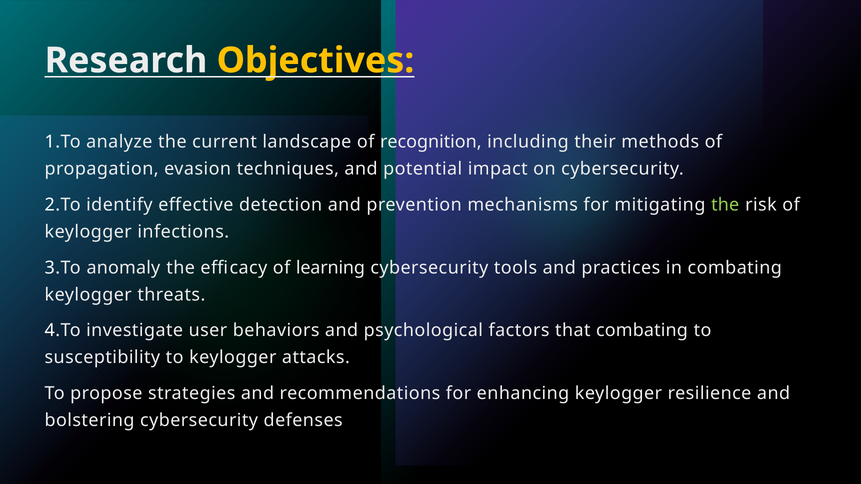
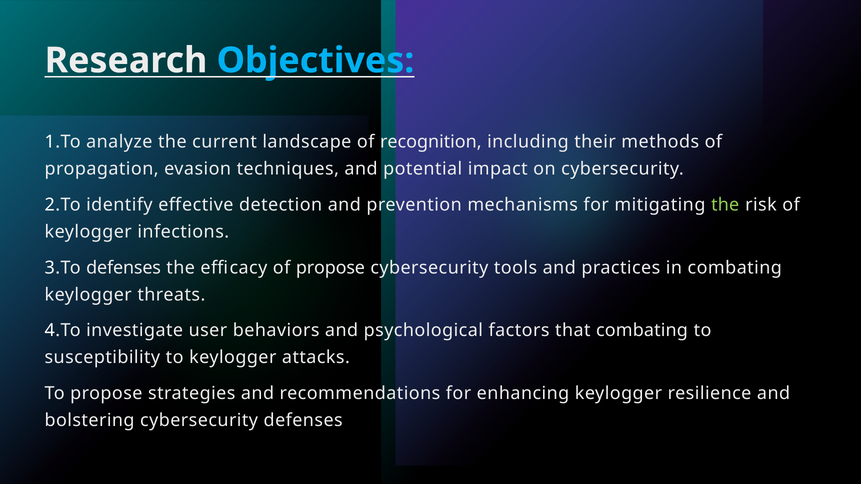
Objectives colour: yellow -> light blue
3.To anomaly: anomaly -> defenses
of learning: learning -> propose
